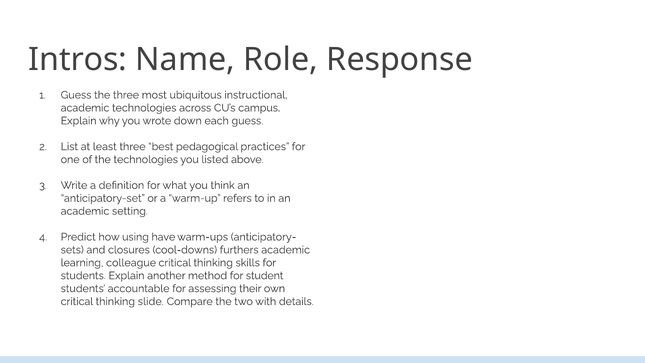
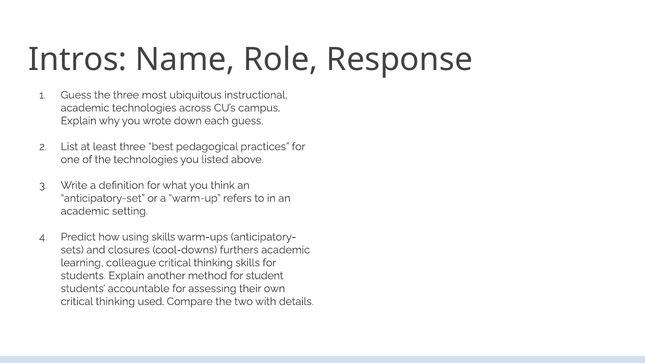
using have: have -> skills
slide: slide -> used
